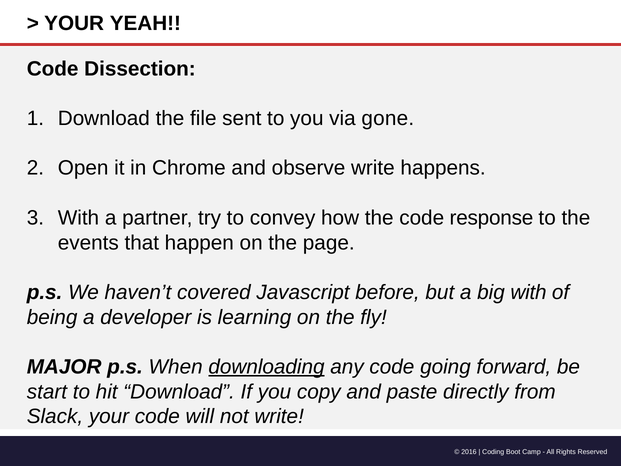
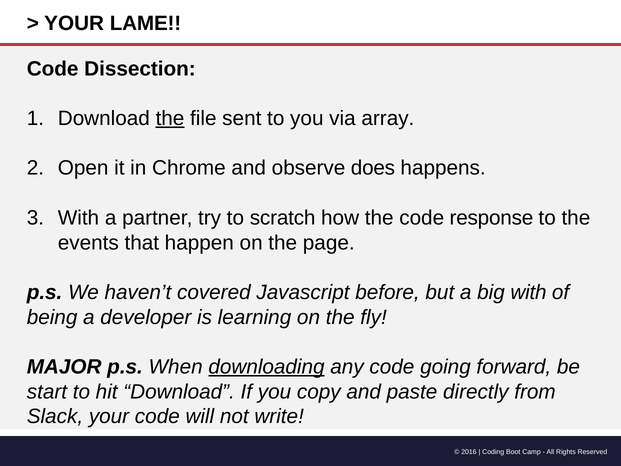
YEAH: YEAH -> LAME
the at (170, 118) underline: none -> present
gone: gone -> array
observe write: write -> does
convey: convey -> scratch
